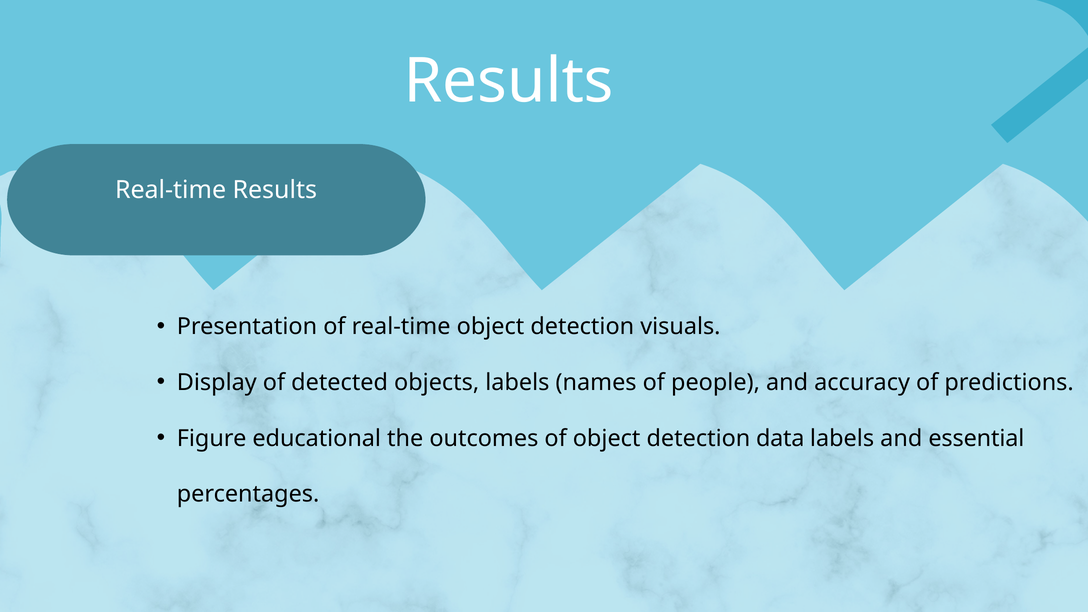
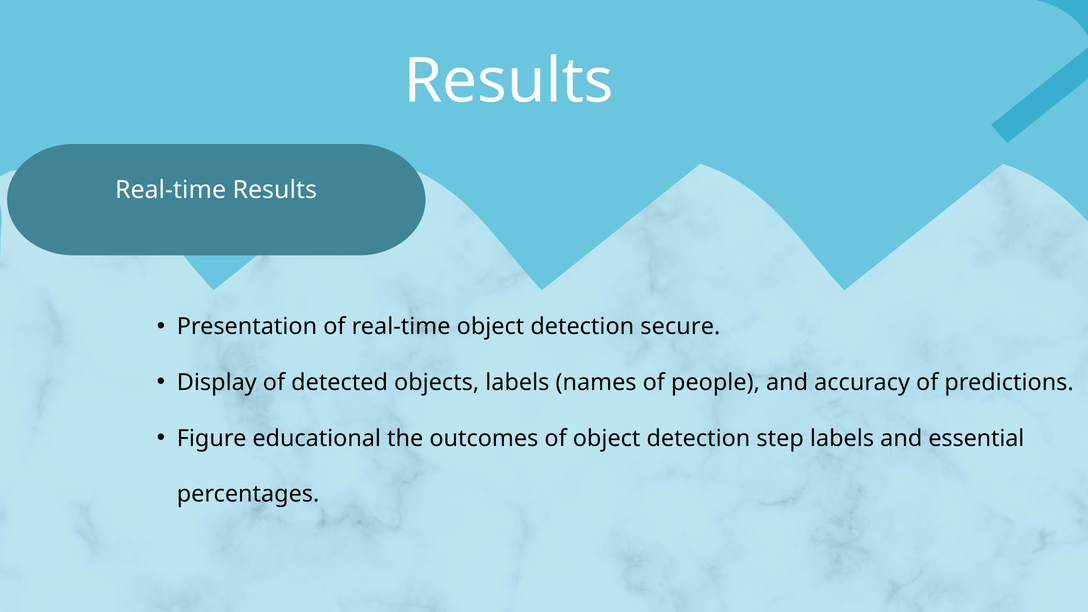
visuals: visuals -> secure
data: data -> step
